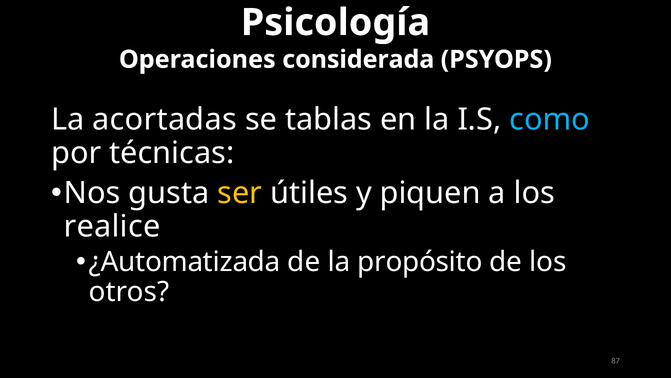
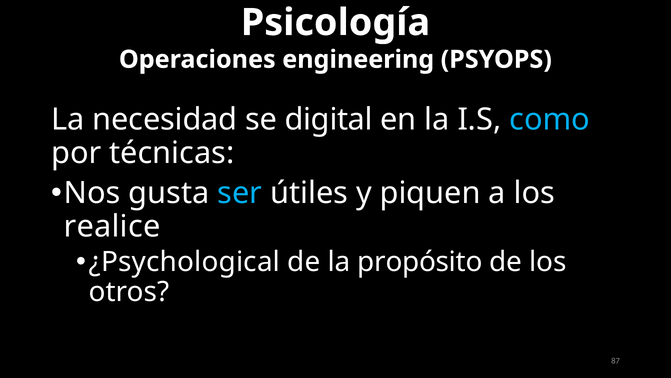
considerada: considerada -> engineering
acortadas: acortadas -> necesidad
tablas: tablas -> digital
ser colour: yellow -> light blue
¿Automatizada: ¿Automatizada -> ¿Psychological
